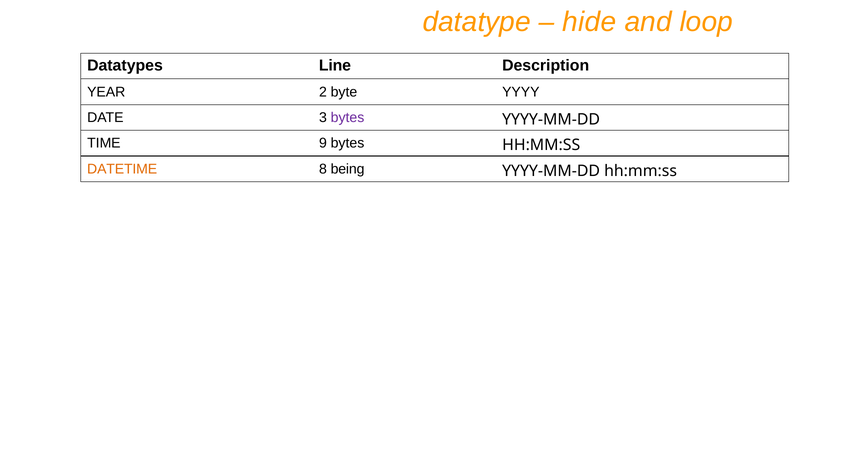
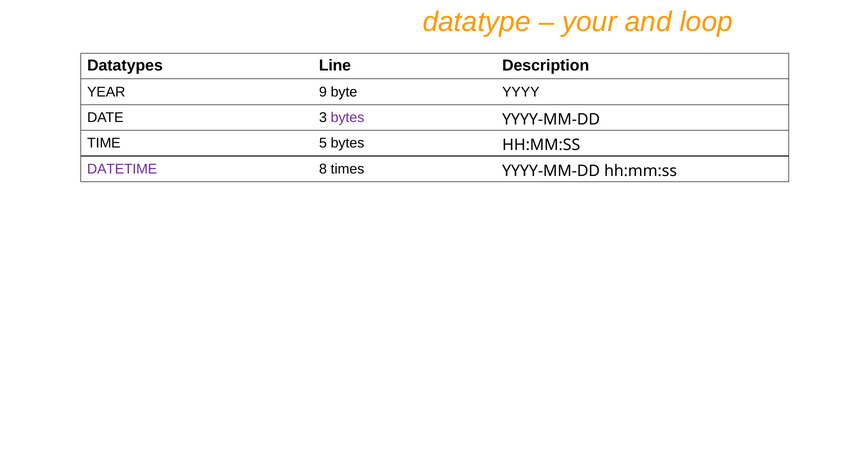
hide: hide -> your
2: 2 -> 9
9: 9 -> 5
DATETIME colour: orange -> purple
being: being -> times
